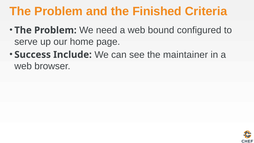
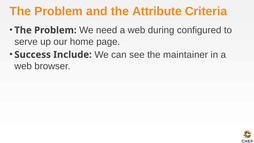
Finished: Finished -> Attribute
bound: bound -> during
